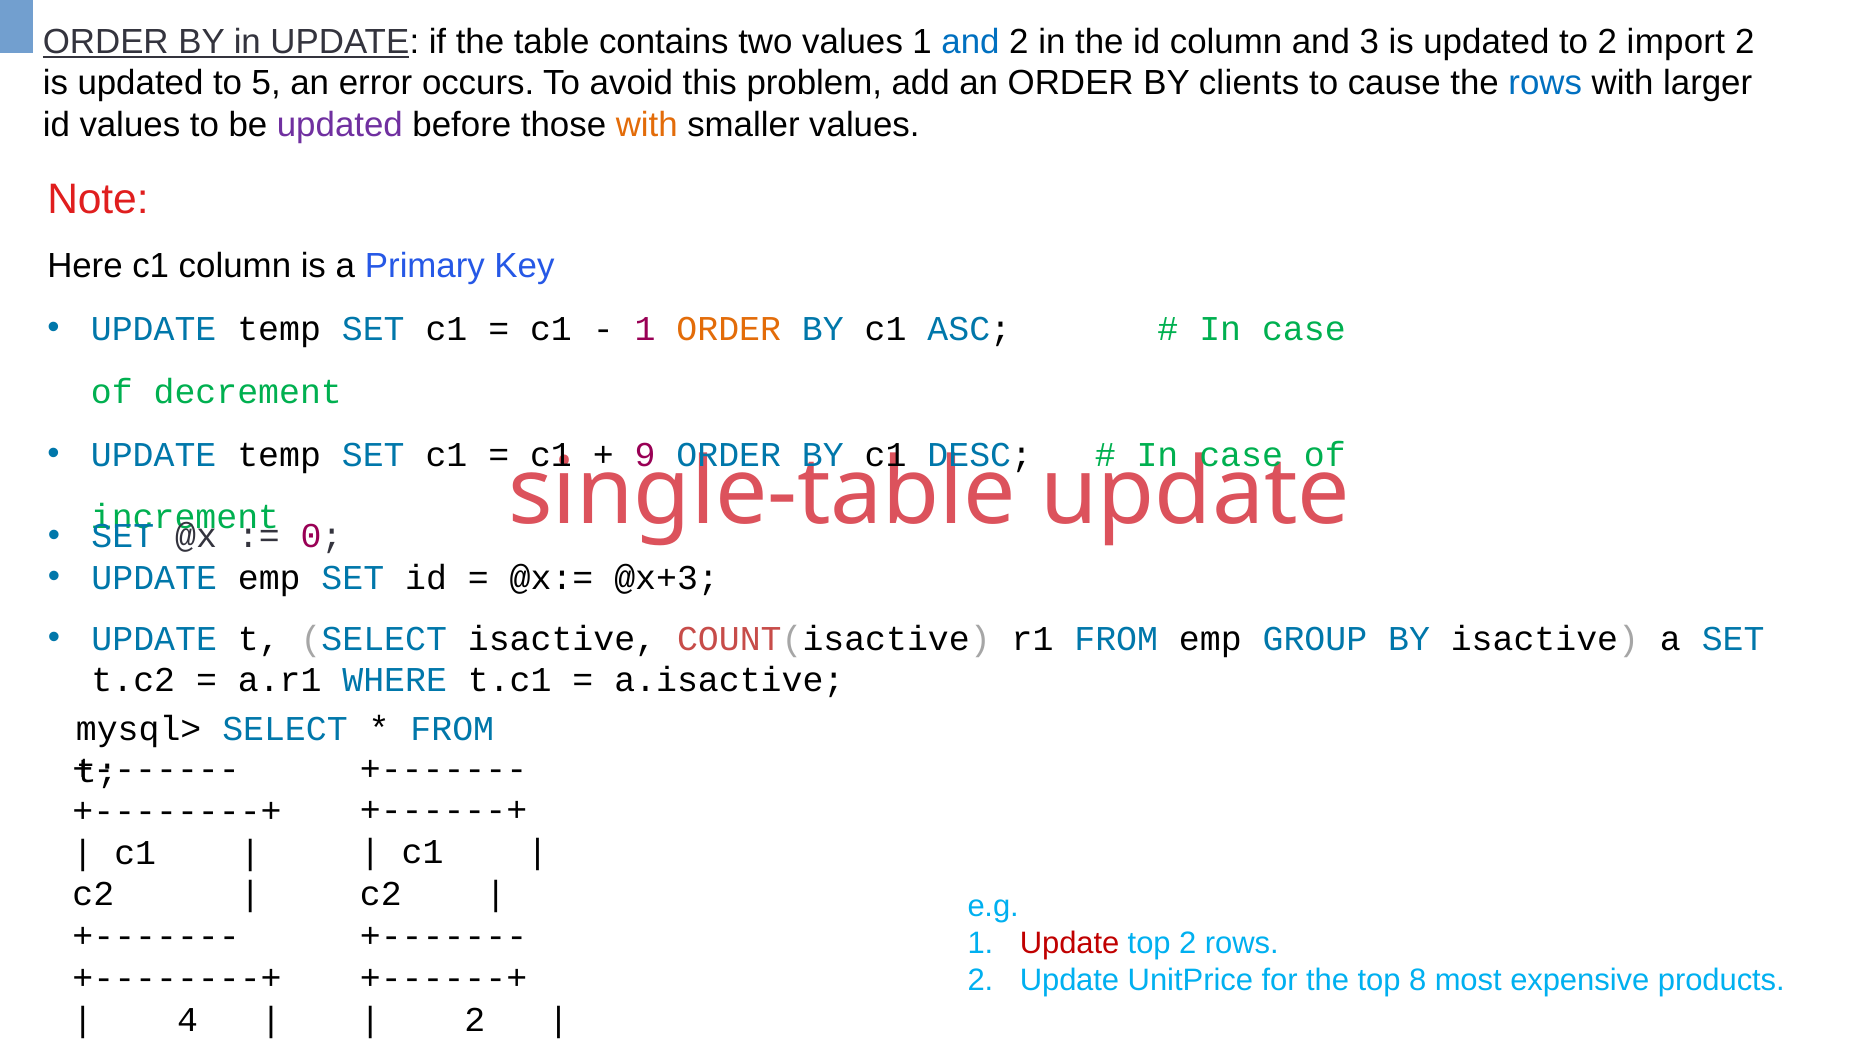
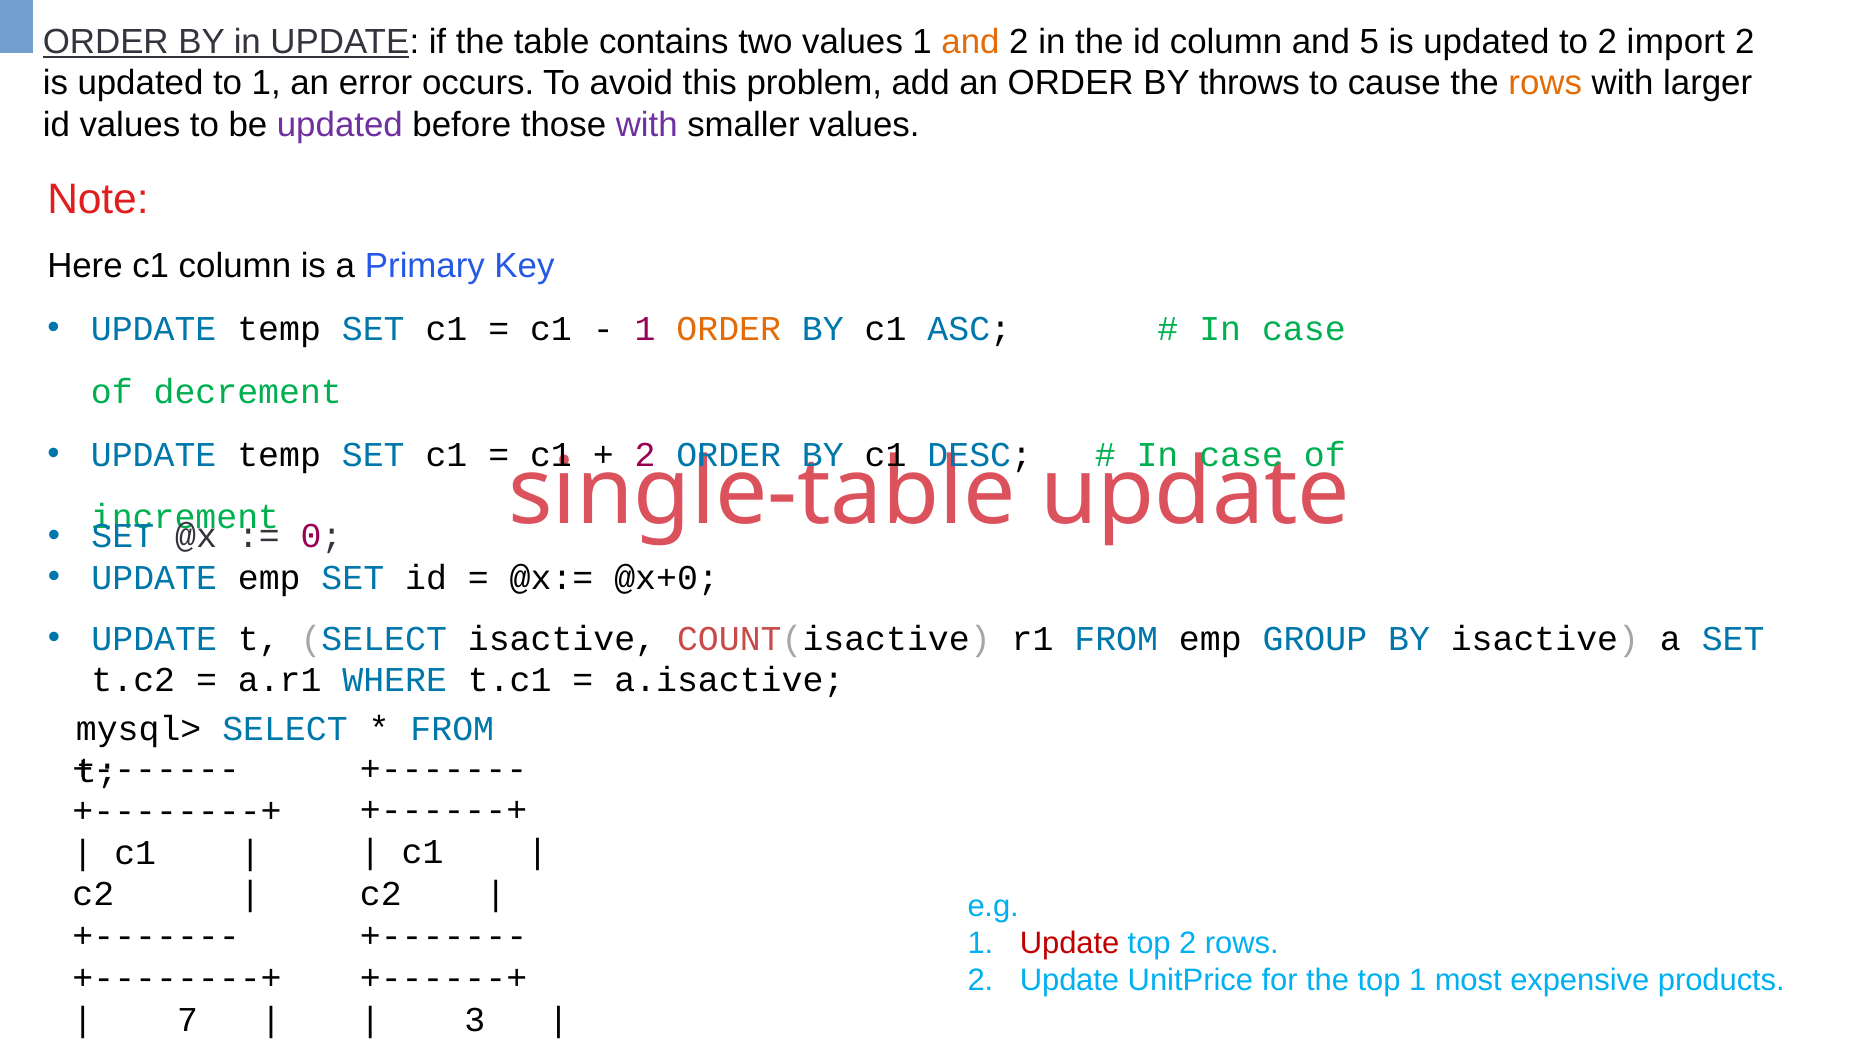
and at (971, 42) colour: blue -> orange
3: 3 -> 5
to 5: 5 -> 1
clients: clients -> throws
rows at (1545, 83) colour: blue -> orange
with at (647, 125) colour: orange -> purple
9 at (645, 455): 9 -> 2
@x+3: @x+3 -> @x+0
top 8: 8 -> 1
2 at (475, 1019): 2 -> 3
4: 4 -> 7
